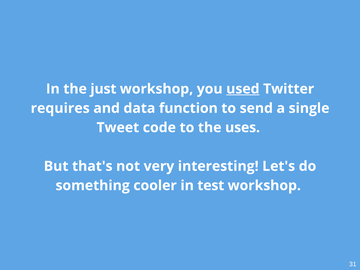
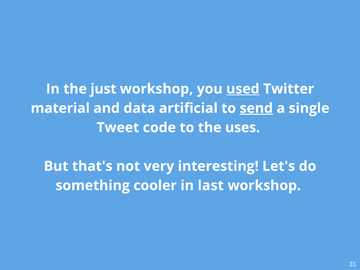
requires: requires -> material
function: function -> artificial
send underline: none -> present
test: test -> last
